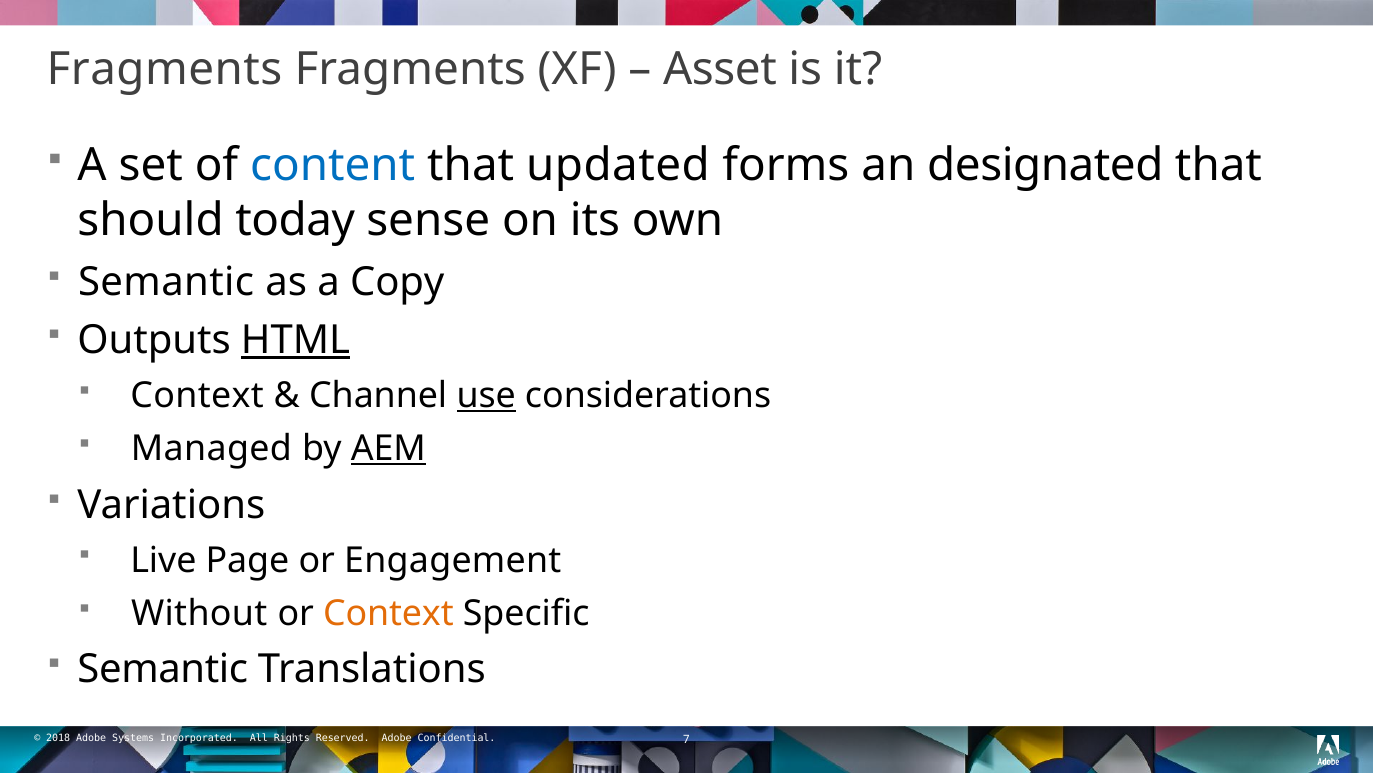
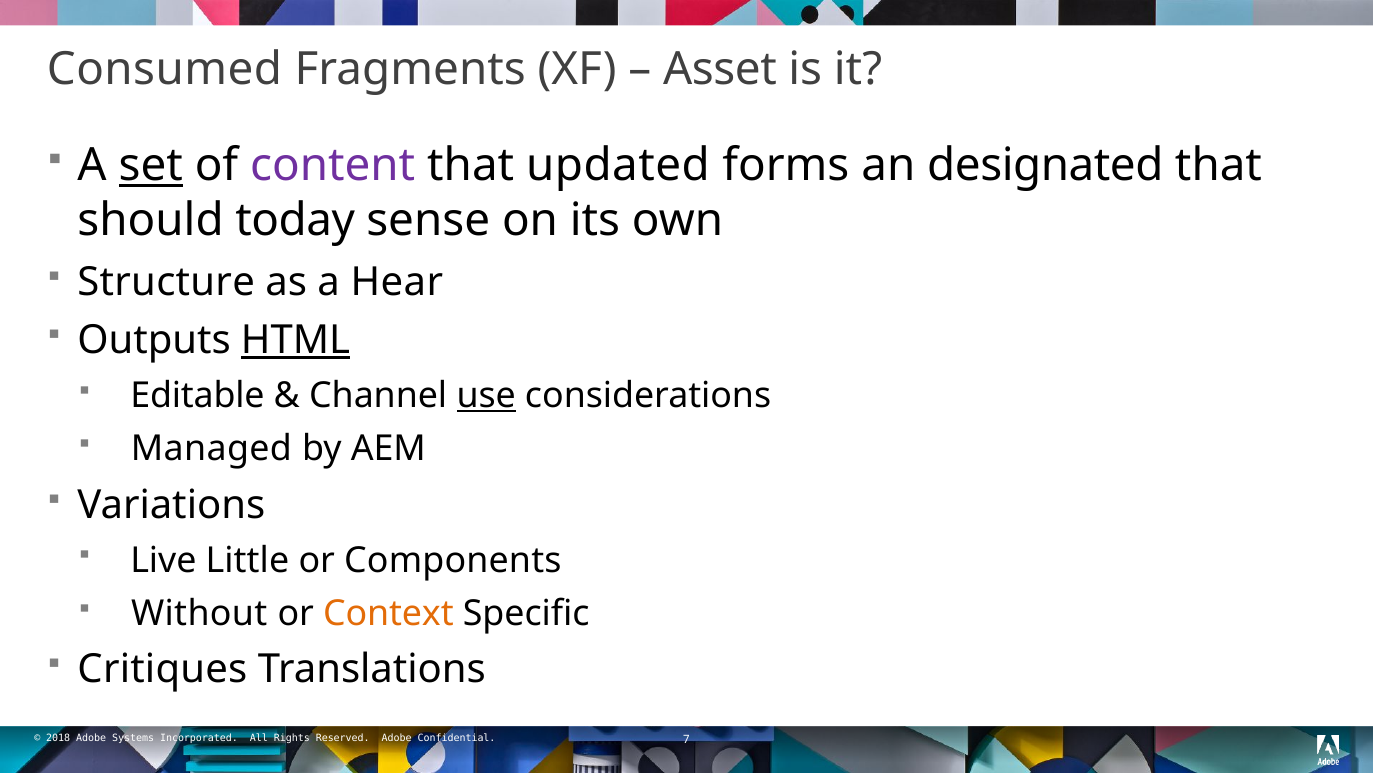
Fragments at (164, 69): Fragments -> Consumed
set underline: none -> present
content colour: blue -> purple
Semantic at (166, 282): Semantic -> Structure
Copy: Copy -> Hear
Context at (197, 396): Context -> Editable
AEM underline: present -> none
Page: Page -> Little
Engagement: Engagement -> Components
Semantic at (163, 669): Semantic -> Critiques
